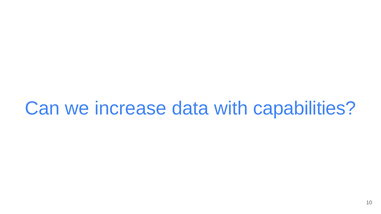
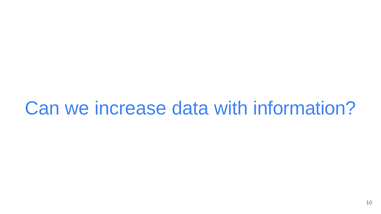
capabilities: capabilities -> information
